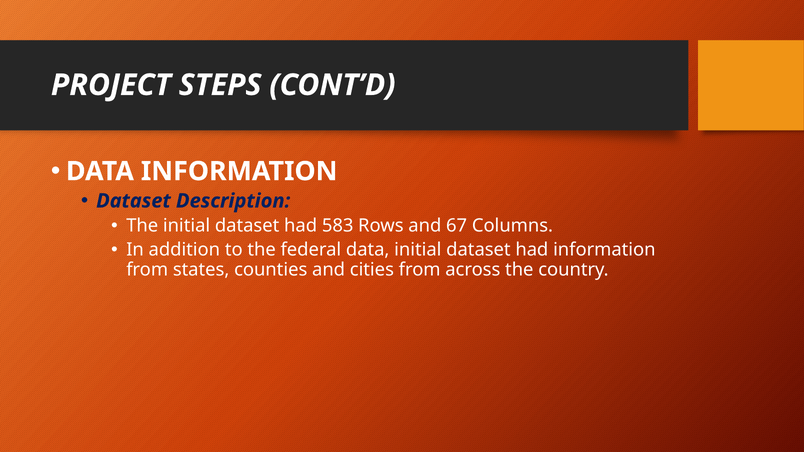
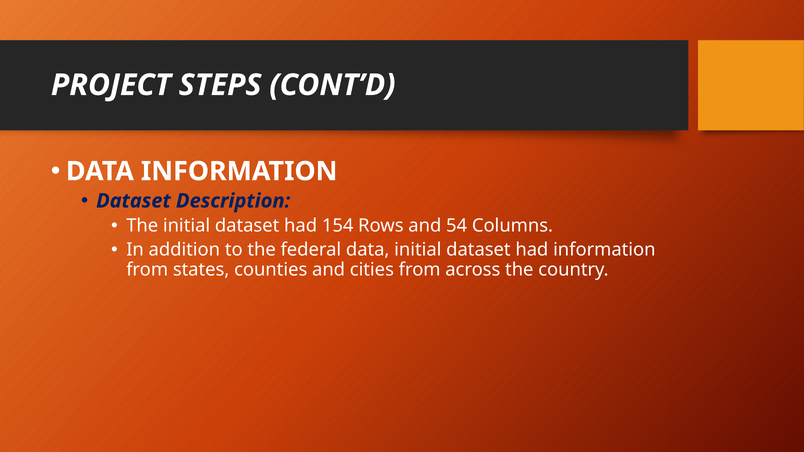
583: 583 -> 154
67: 67 -> 54
